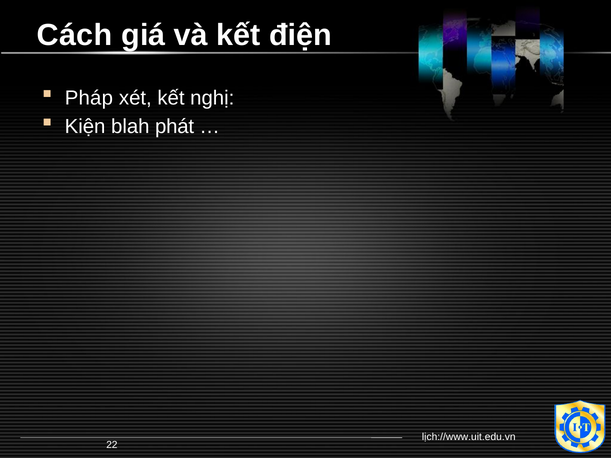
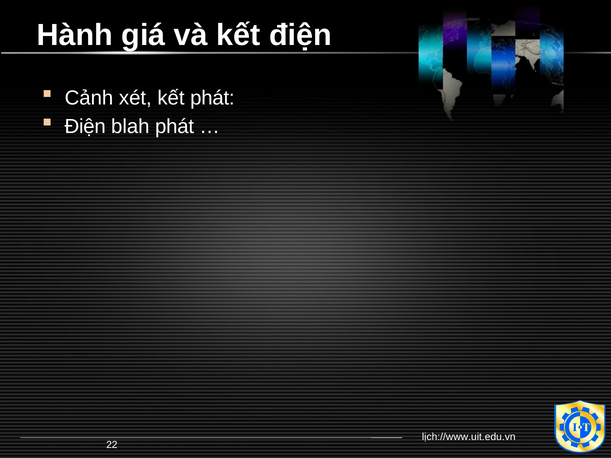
Cách: Cách -> Hành
Pháp: Pháp -> Cảnh
kết nghị: nghị -> phát
Kiện at (85, 127): Kiện -> Điện
